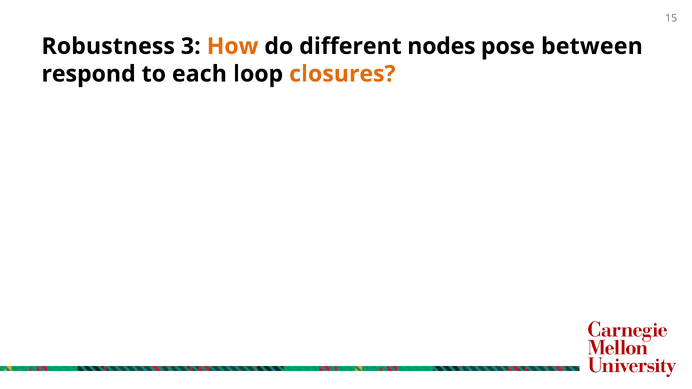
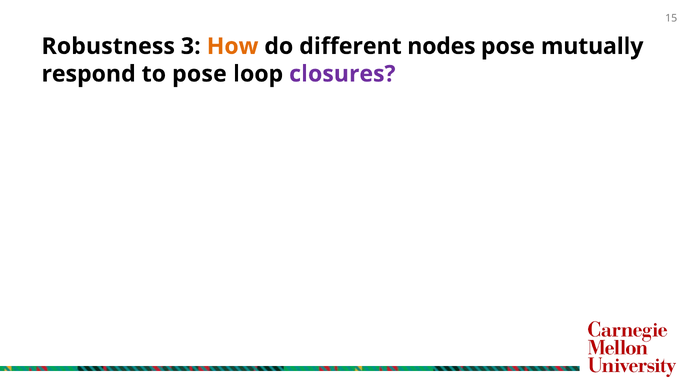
between: between -> mutually
to each: each -> pose
closures colour: orange -> purple
